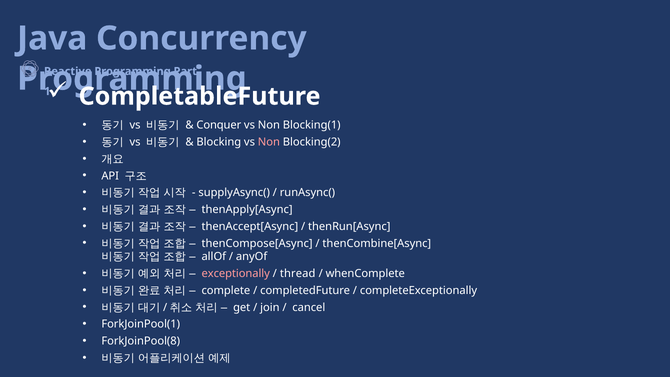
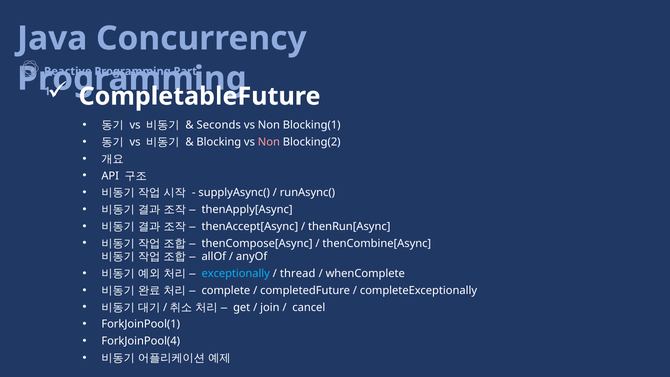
Conquer: Conquer -> Seconds
exceptionally colour: pink -> light blue
ForkJoinPool(8: ForkJoinPool(8 -> ForkJoinPool(4
